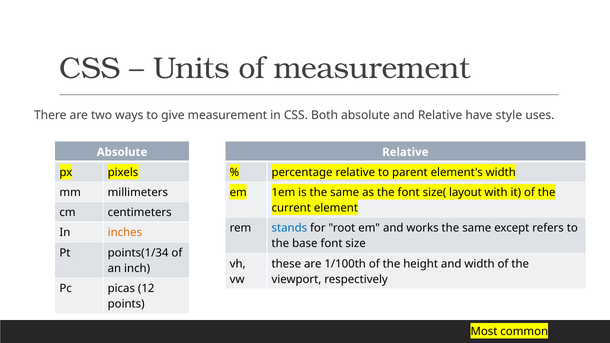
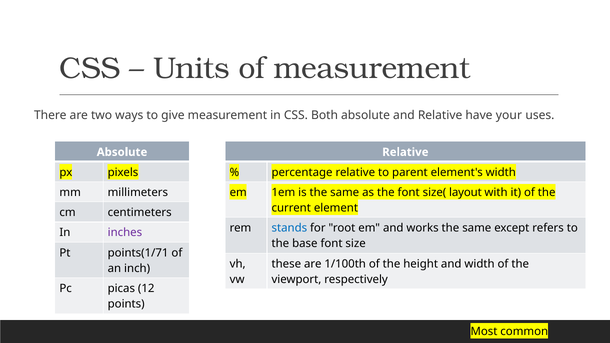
style: style -> your
inches colour: orange -> purple
points(1/34: points(1/34 -> points(1/71
